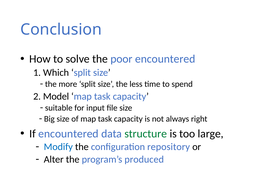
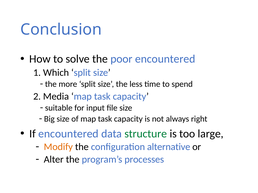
Model: Model -> Media
Modify colour: blue -> orange
repository: repository -> alternative
produced: produced -> processes
